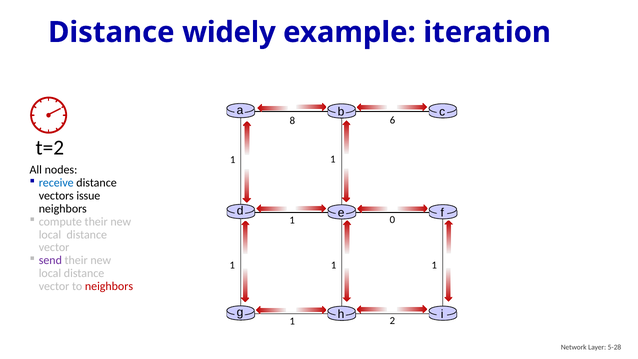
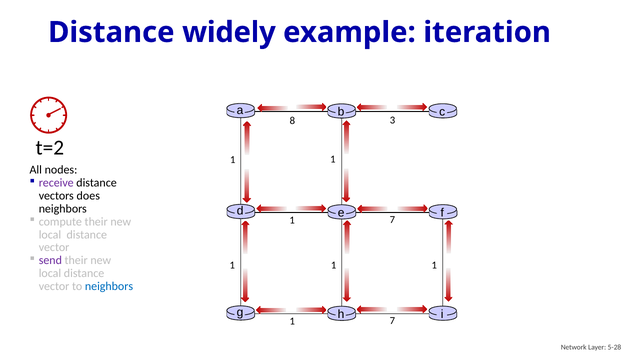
6: 6 -> 3
receive colour: blue -> purple
issue: issue -> does
0 at (392, 220): 0 -> 7
neighbors at (109, 286) colour: red -> blue
2 at (392, 320): 2 -> 7
